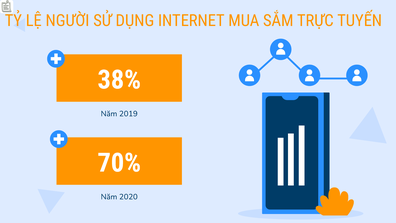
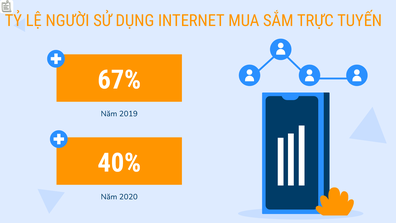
38%: 38% -> 67%
70%: 70% -> 40%
